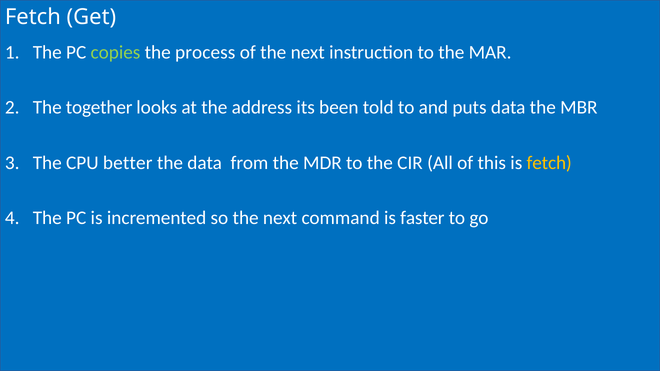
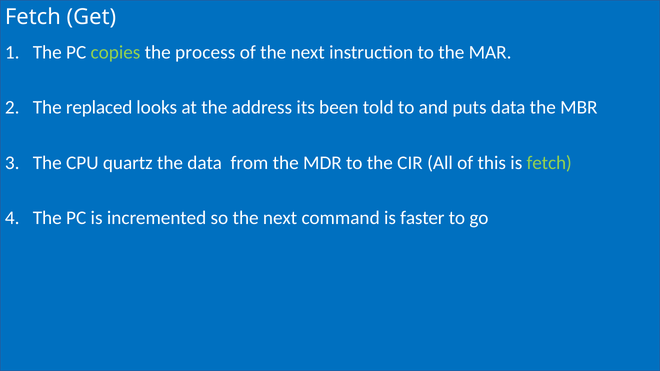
together: together -> replaced
better: better -> quartz
fetch at (549, 163) colour: yellow -> light green
